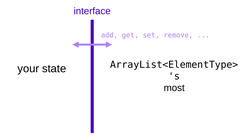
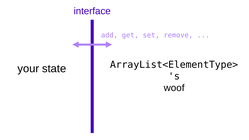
most: most -> woof
